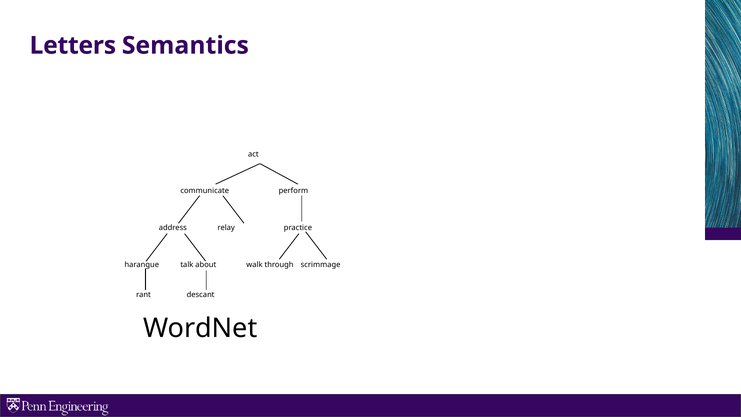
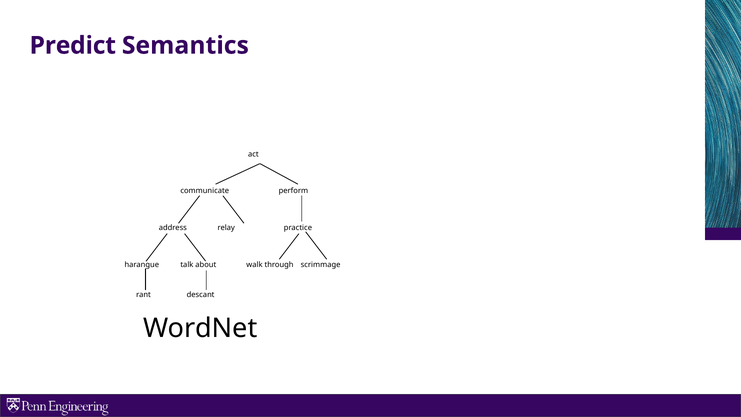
Letters: Letters -> Predict
